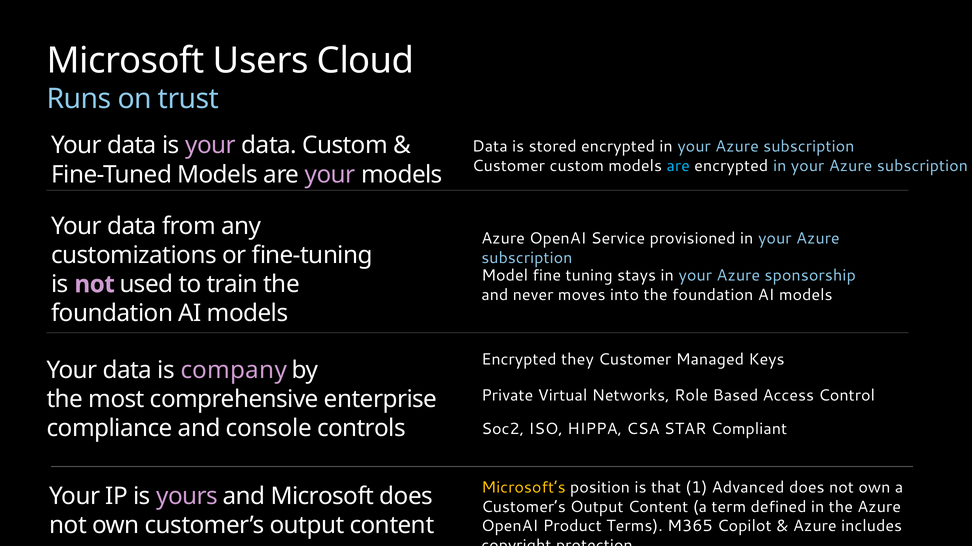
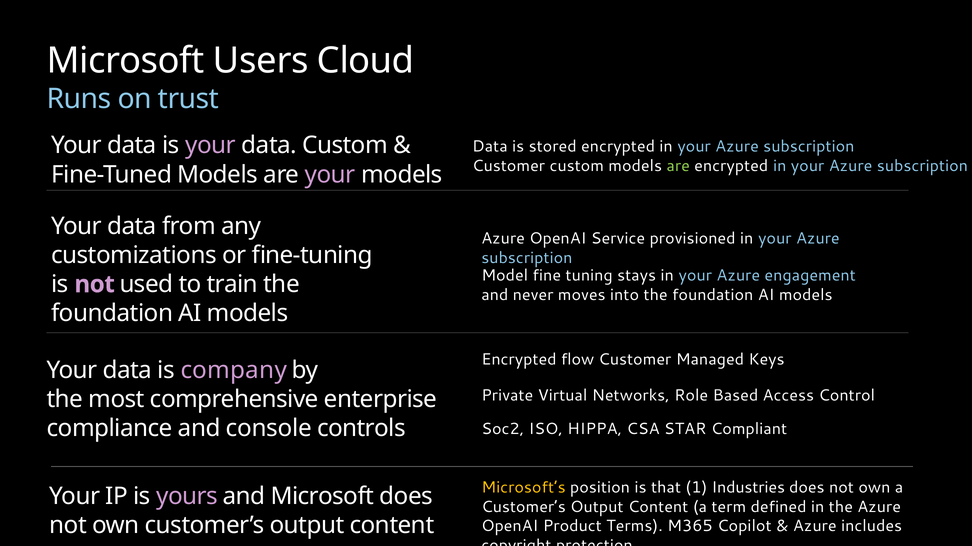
are at (678, 166) colour: light blue -> light green
sponsorship: sponsorship -> engagement
they: they -> flow
Advanced: Advanced -> Industries
